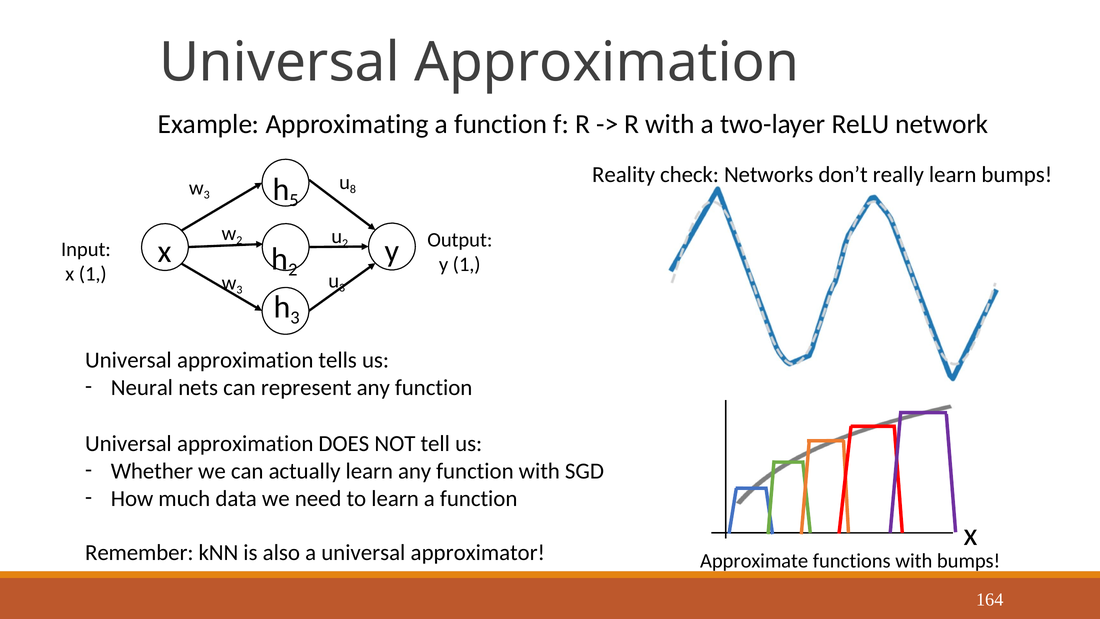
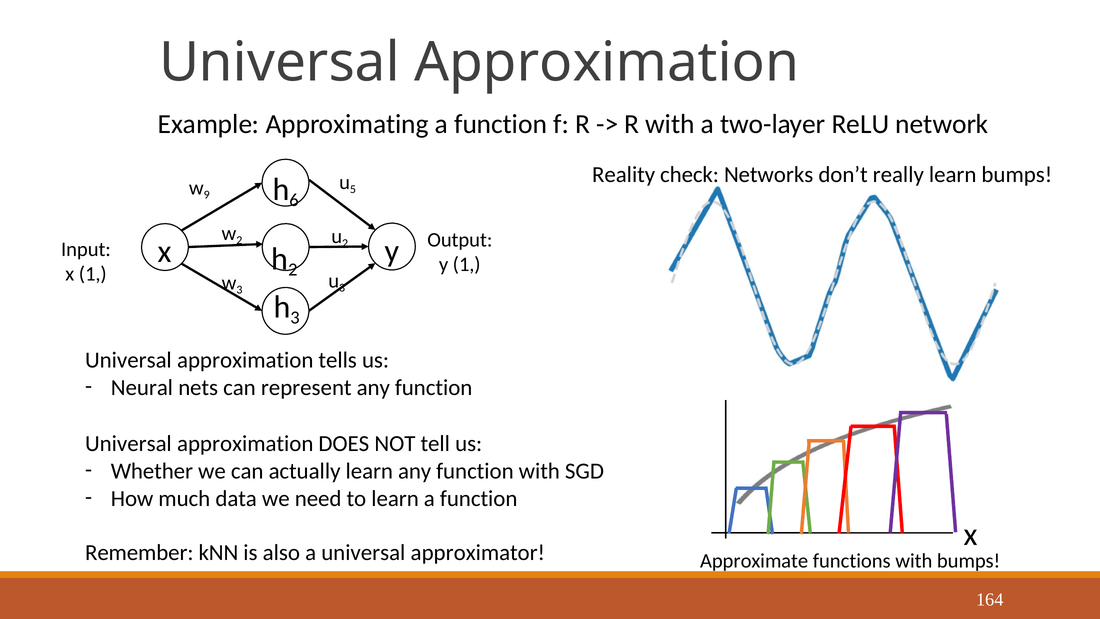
8 at (353, 189): 8 -> 5
5 at (294, 200): 5 -> 6
3 at (207, 195): 3 -> 9
